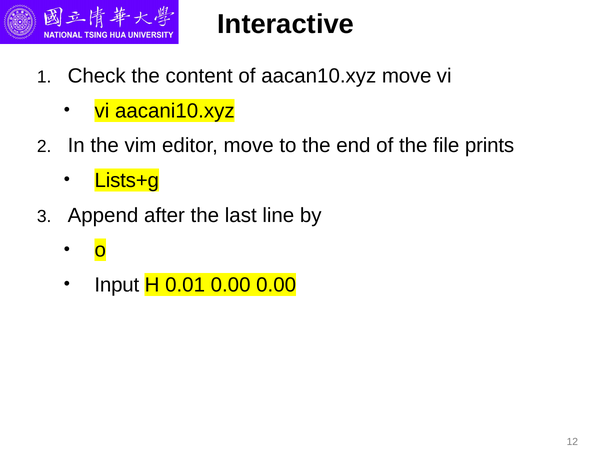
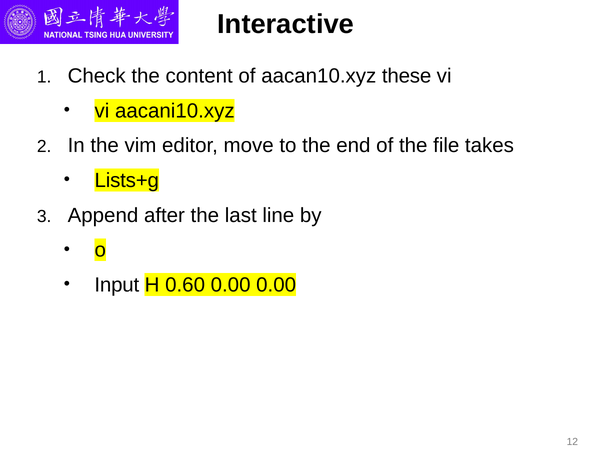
aacan10.xyz move: move -> these
prints: prints -> takes
0.01: 0.01 -> 0.60
